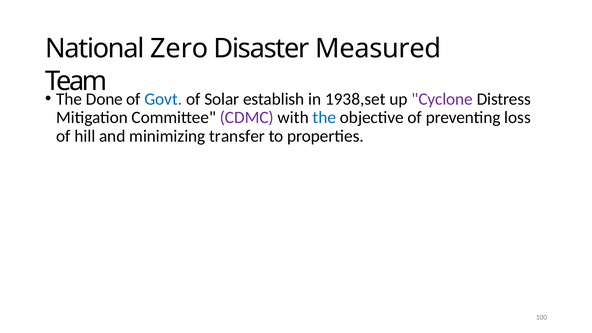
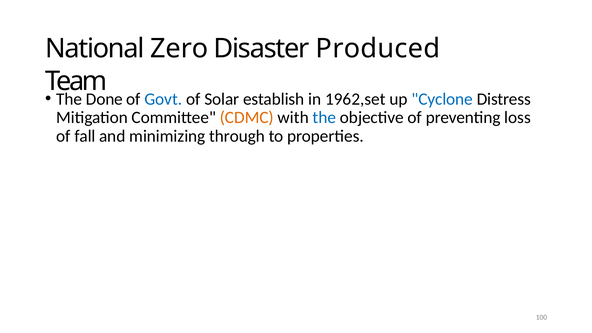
Measured: Measured -> Produced
1938,set: 1938,set -> 1962,set
Cyclone colour: purple -> blue
CDMC colour: purple -> orange
hill: hill -> fall
transfer: transfer -> through
